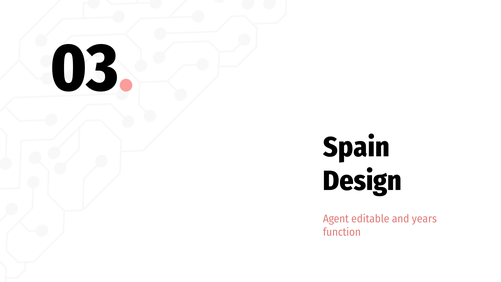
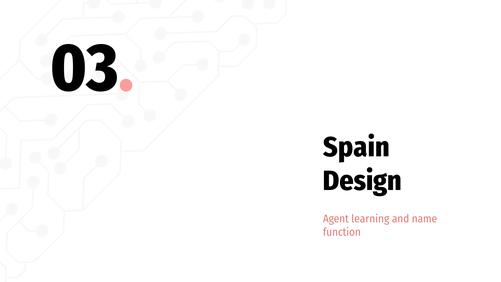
editable: editable -> learning
years: years -> name
